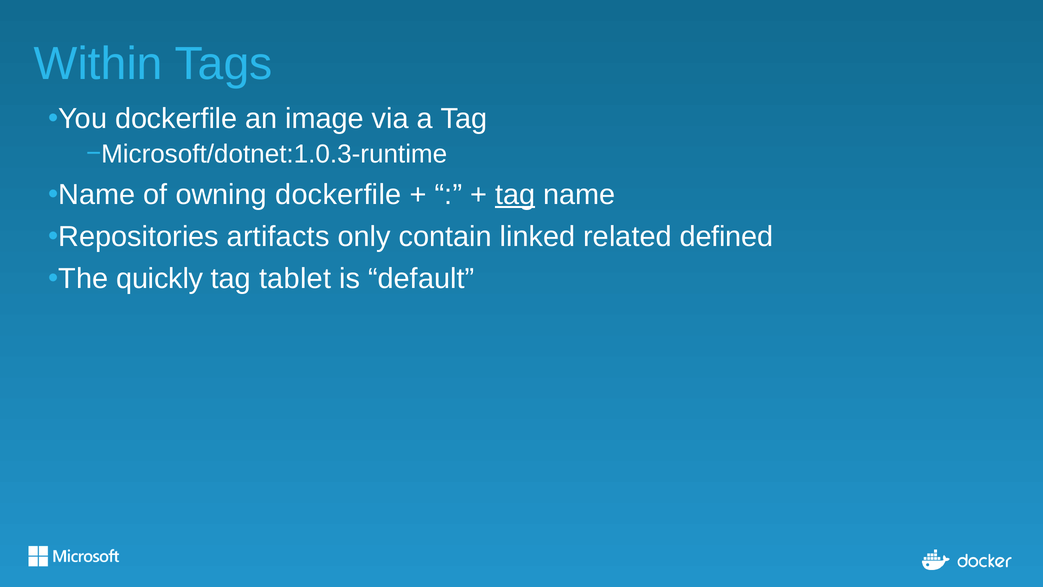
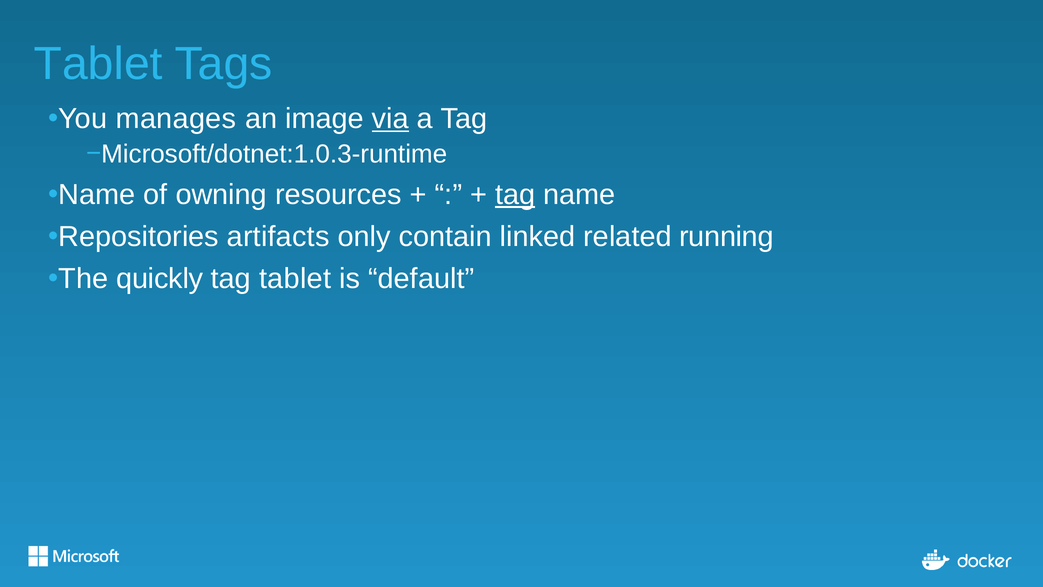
Within at (98, 64): Within -> Tablet
You dockerfile: dockerfile -> manages
via underline: none -> present
owning dockerfile: dockerfile -> resources
defined: defined -> running
